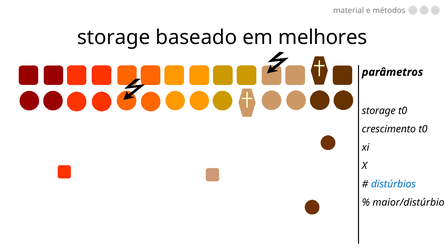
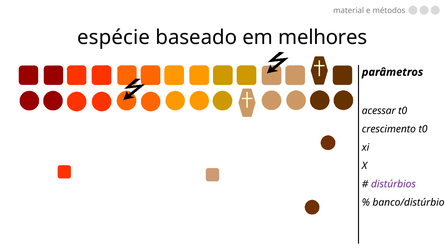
storage at (114, 37): storage -> espécie
storage at (379, 111): storage -> acessar
distúrbios colour: blue -> purple
maior/distúrbio: maior/distúrbio -> banco/distúrbio
